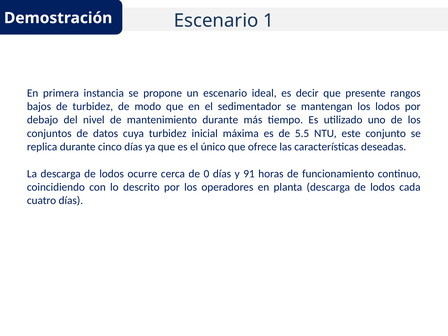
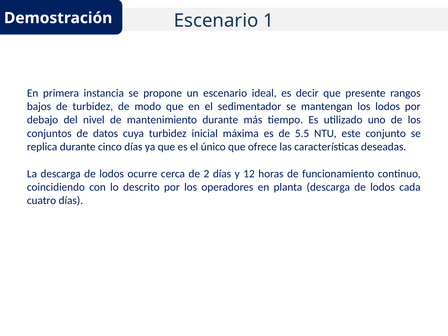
0: 0 -> 2
91: 91 -> 12
